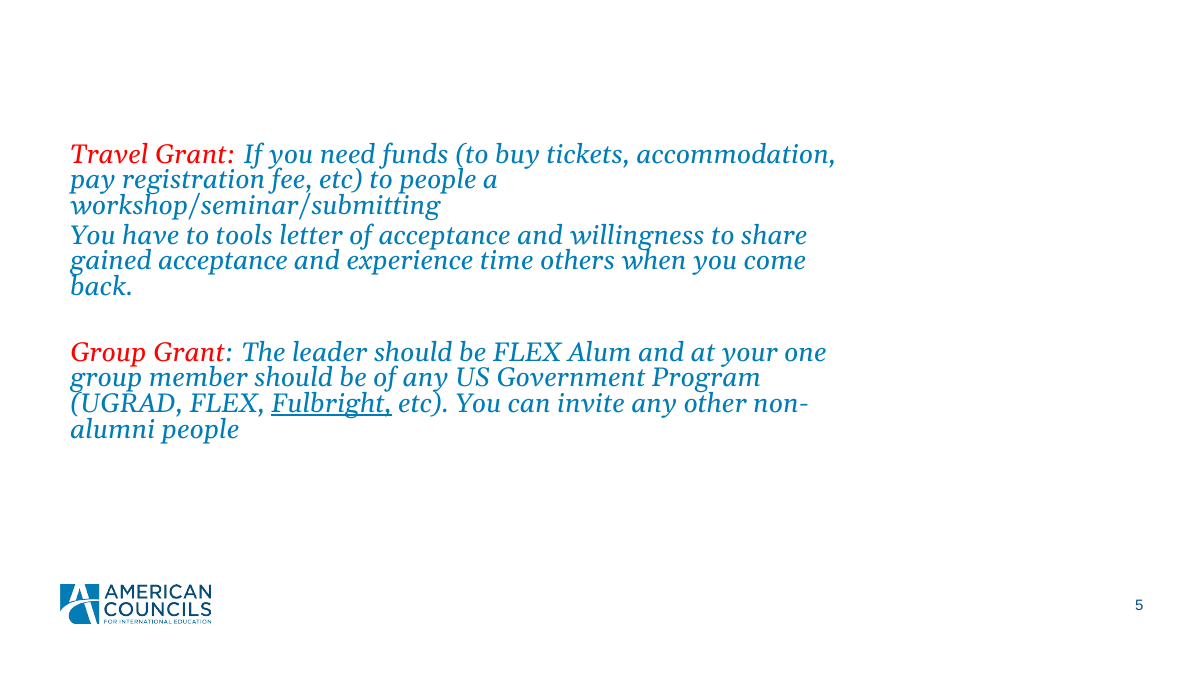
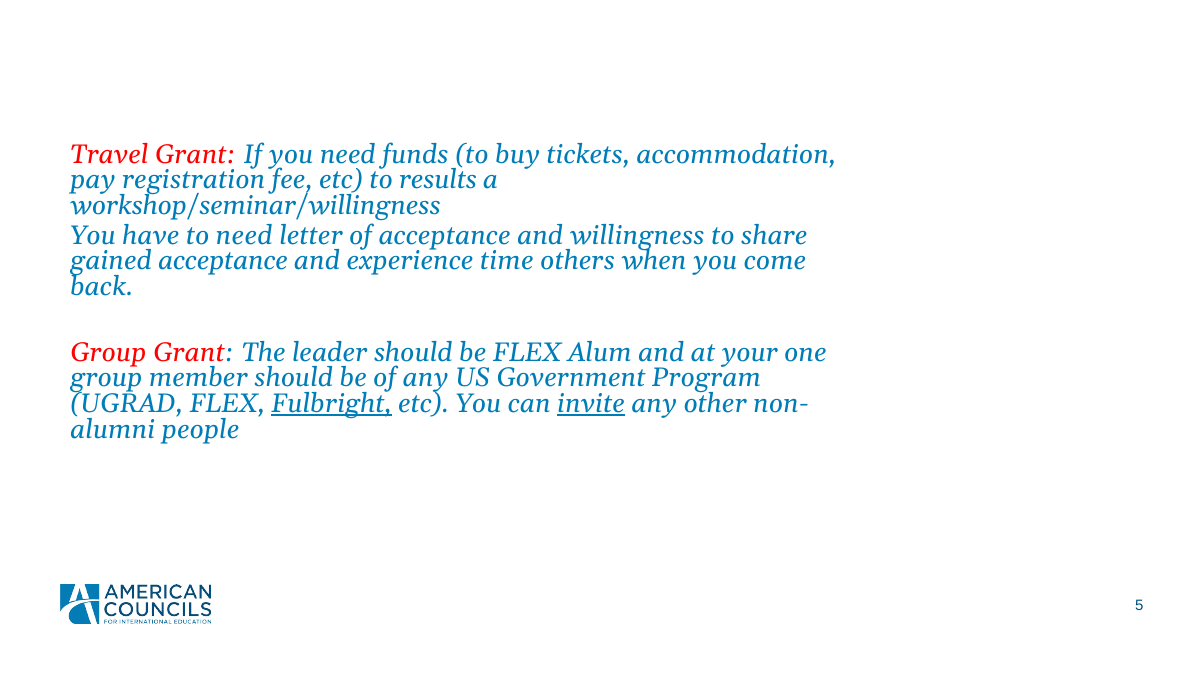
to people: people -> results
workshop/seminar/submitting: workshop/seminar/submitting -> workshop/seminar/willingness
to tools: tools -> need
invite underline: none -> present
